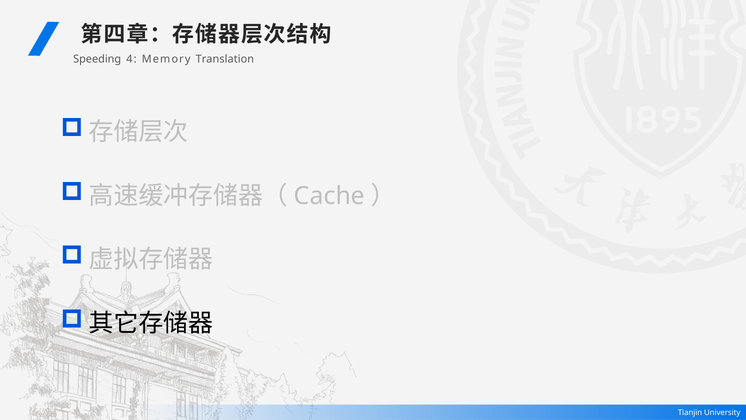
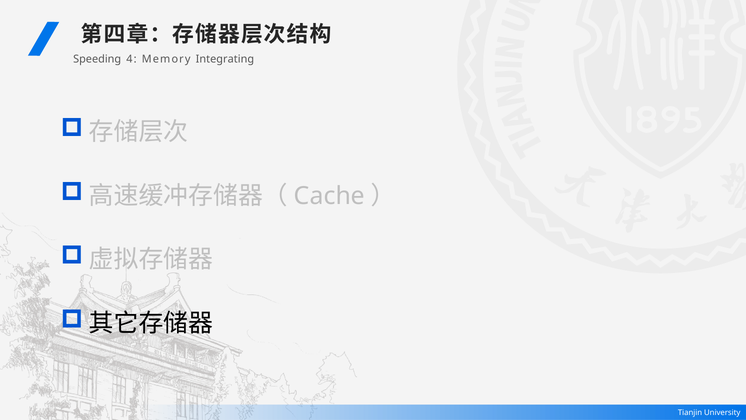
Translation: Translation -> Integrating
